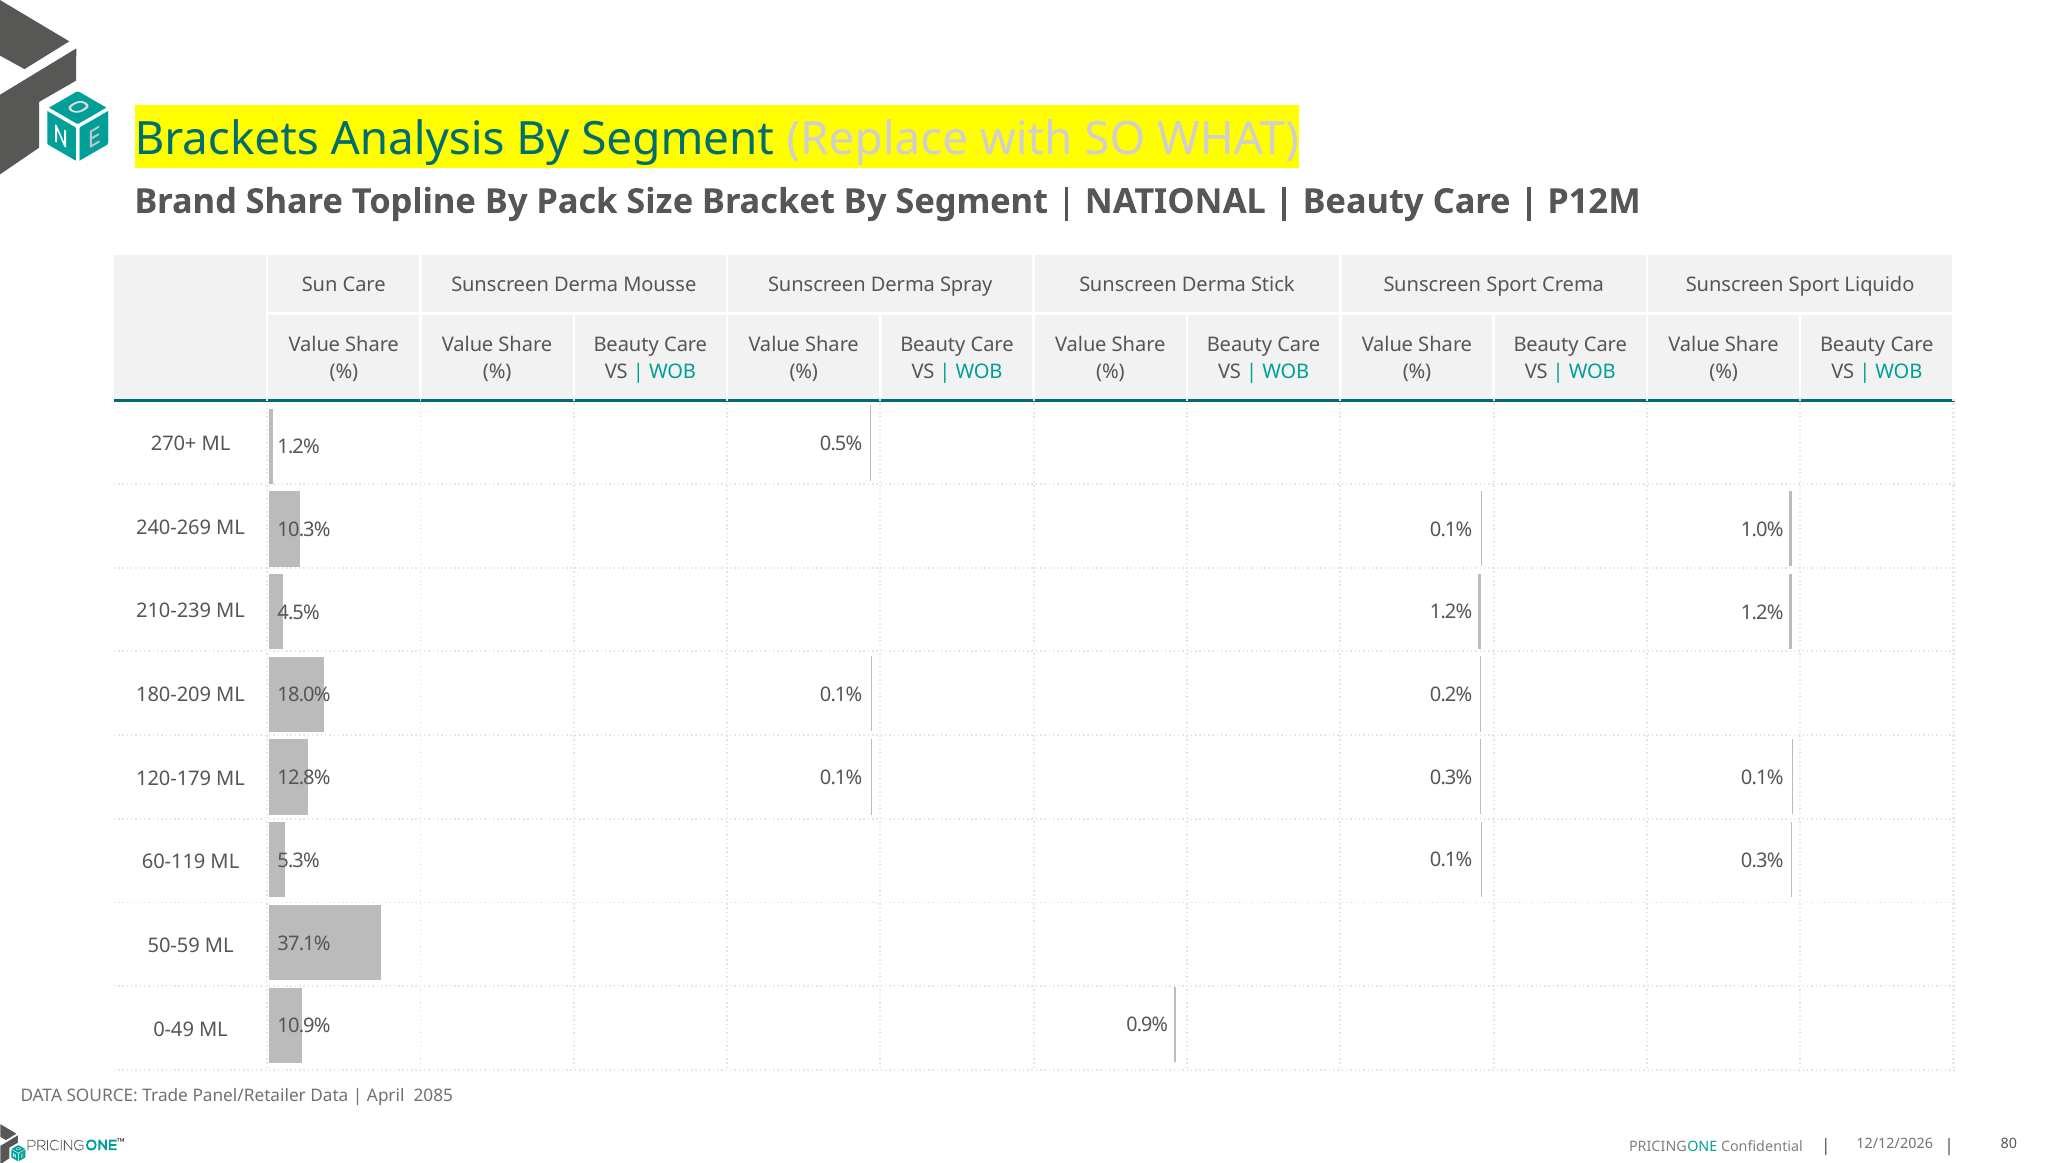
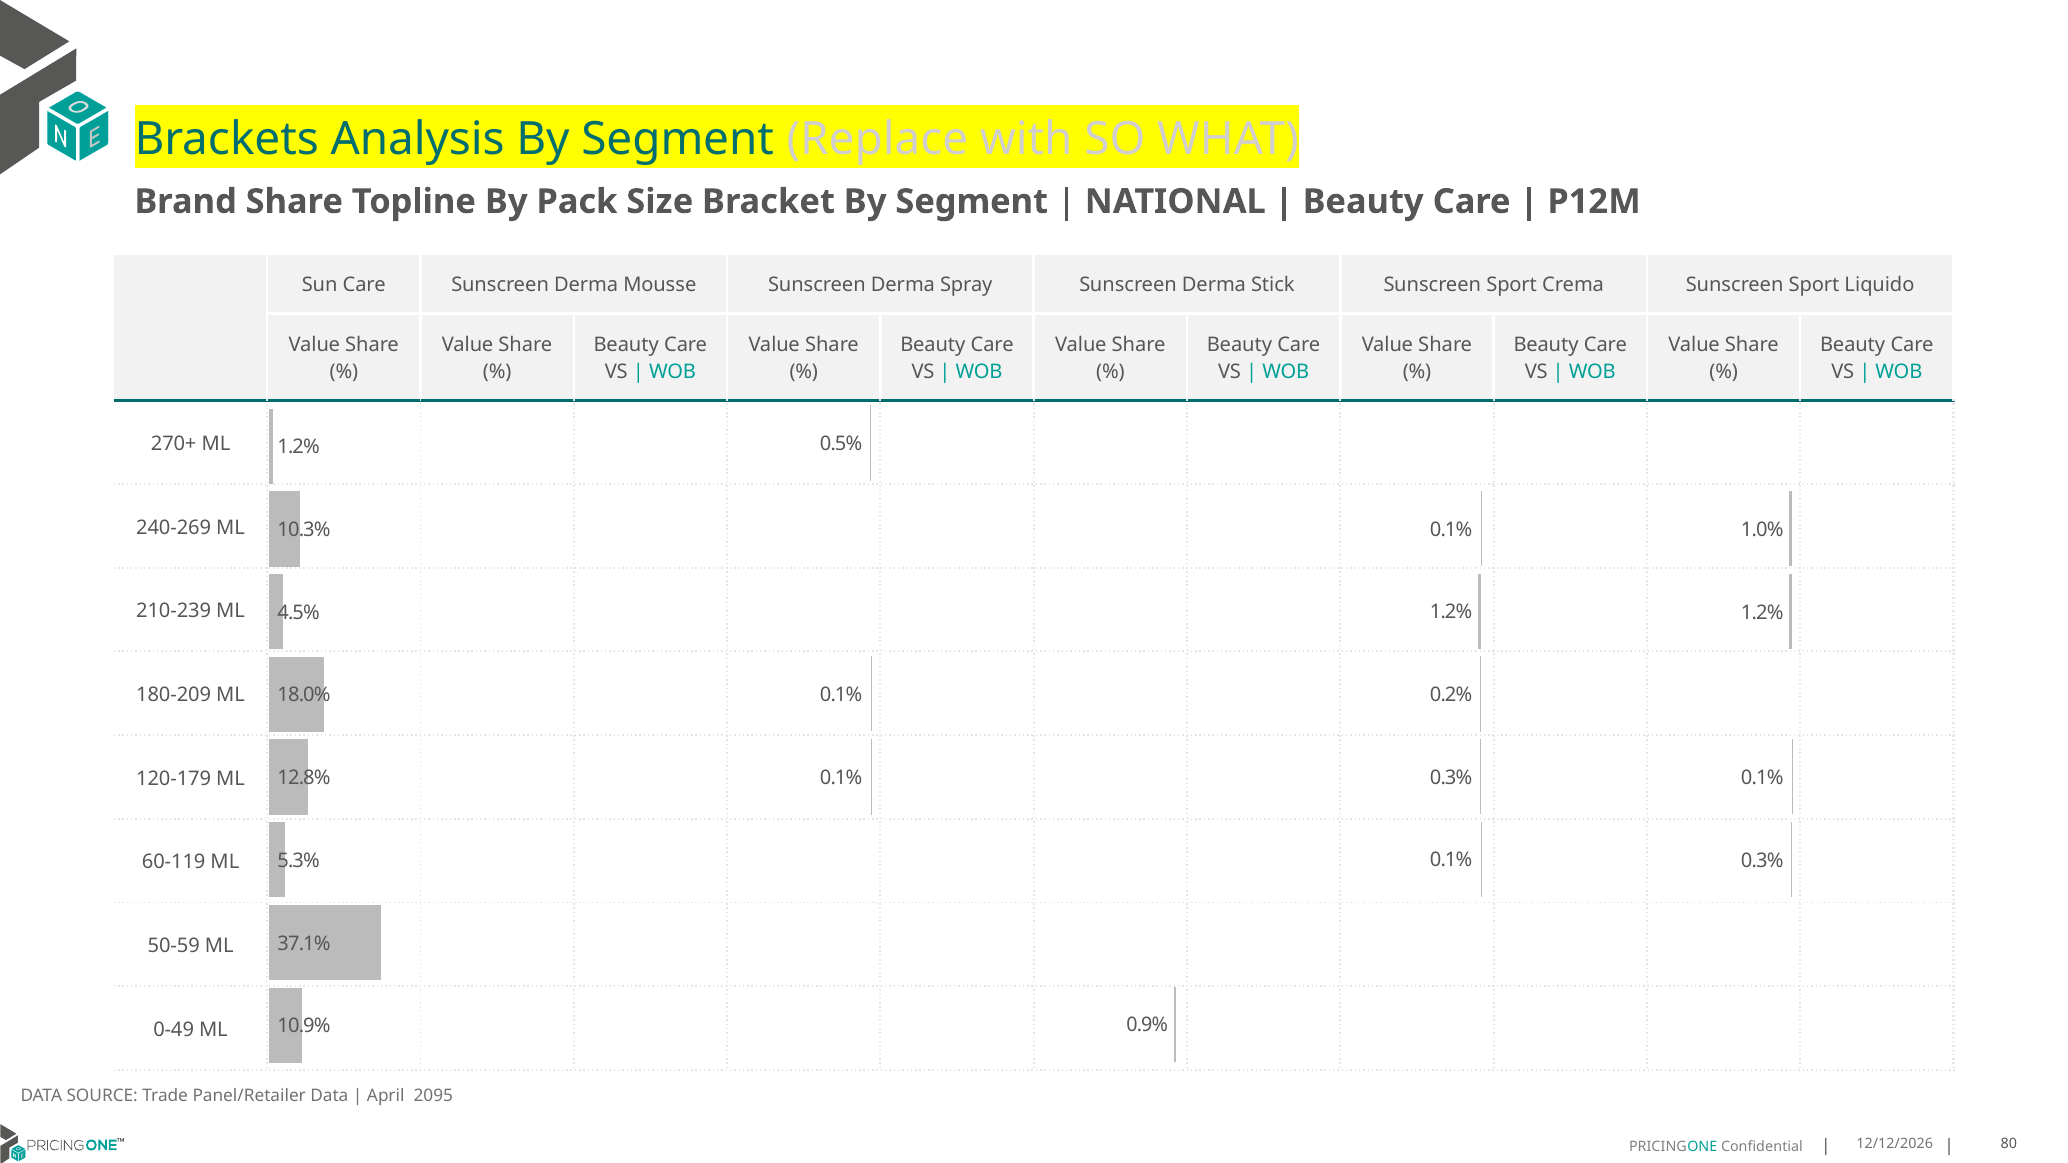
2085: 2085 -> 2095
